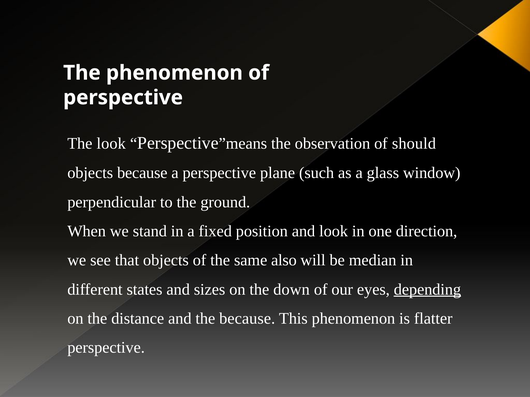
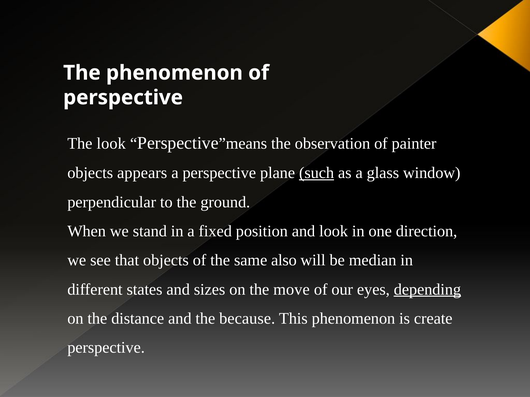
should: should -> painter
objects because: because -> appears
such underline: none -> present
down: down -> move
flatter: flatter -> create
